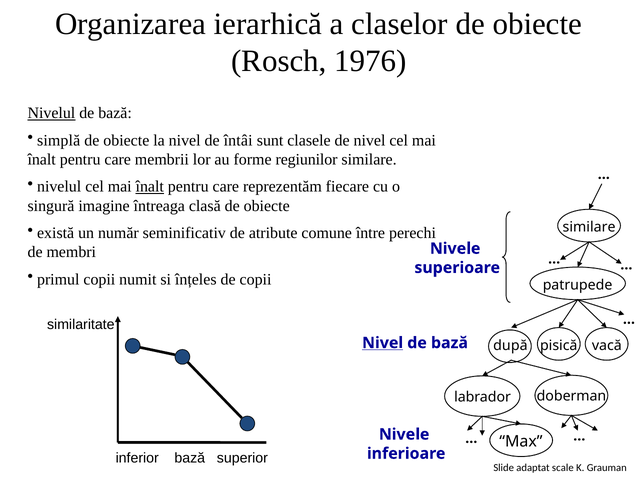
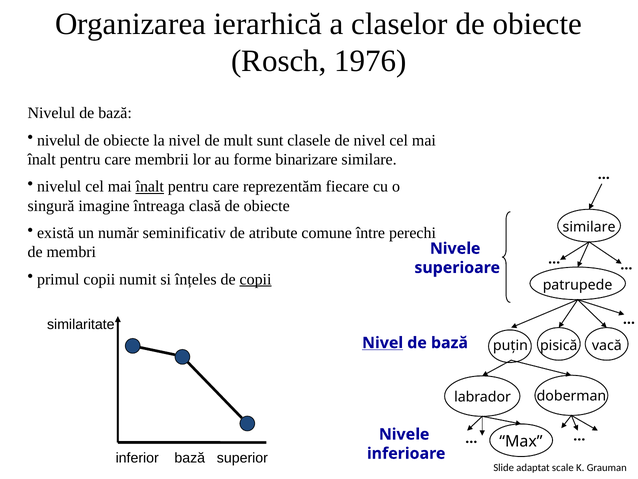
Nivelul at (51, 113) underline: present -> none
simplă at (59, 140): simplă -> nivelul
întâi: întâi -> mult
regiunilor: regiunilor -> binarizare
copii at (256, 279) underline: none -> present
după: după -> puțin
